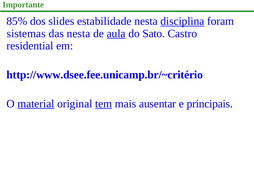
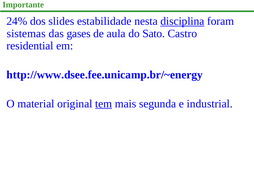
85%: 85% -> 24%
das nesta: nesta -> gases
aula underline: present -> none
http://www.dsee.fee.unicamp.br/~critério: http://www.dsee.fee.unicamp.br/~critério -> http://www.dsee.fee.unicamp.br/~energy
material underline: present -> none
ausentar: ausentar -> segunda
principais: principais -> industrial
